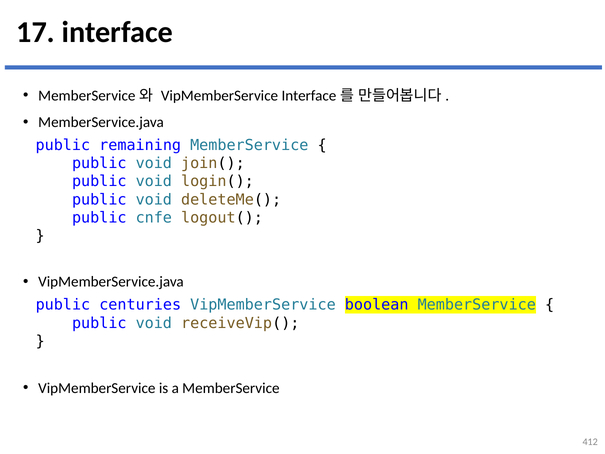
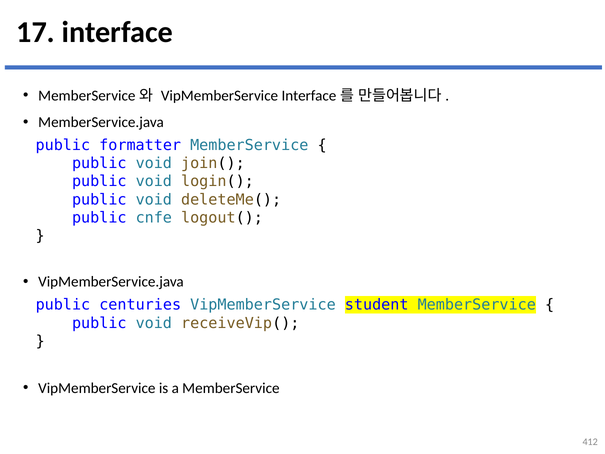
remaining: remaining -> formatter
boolean: boolean -> student
